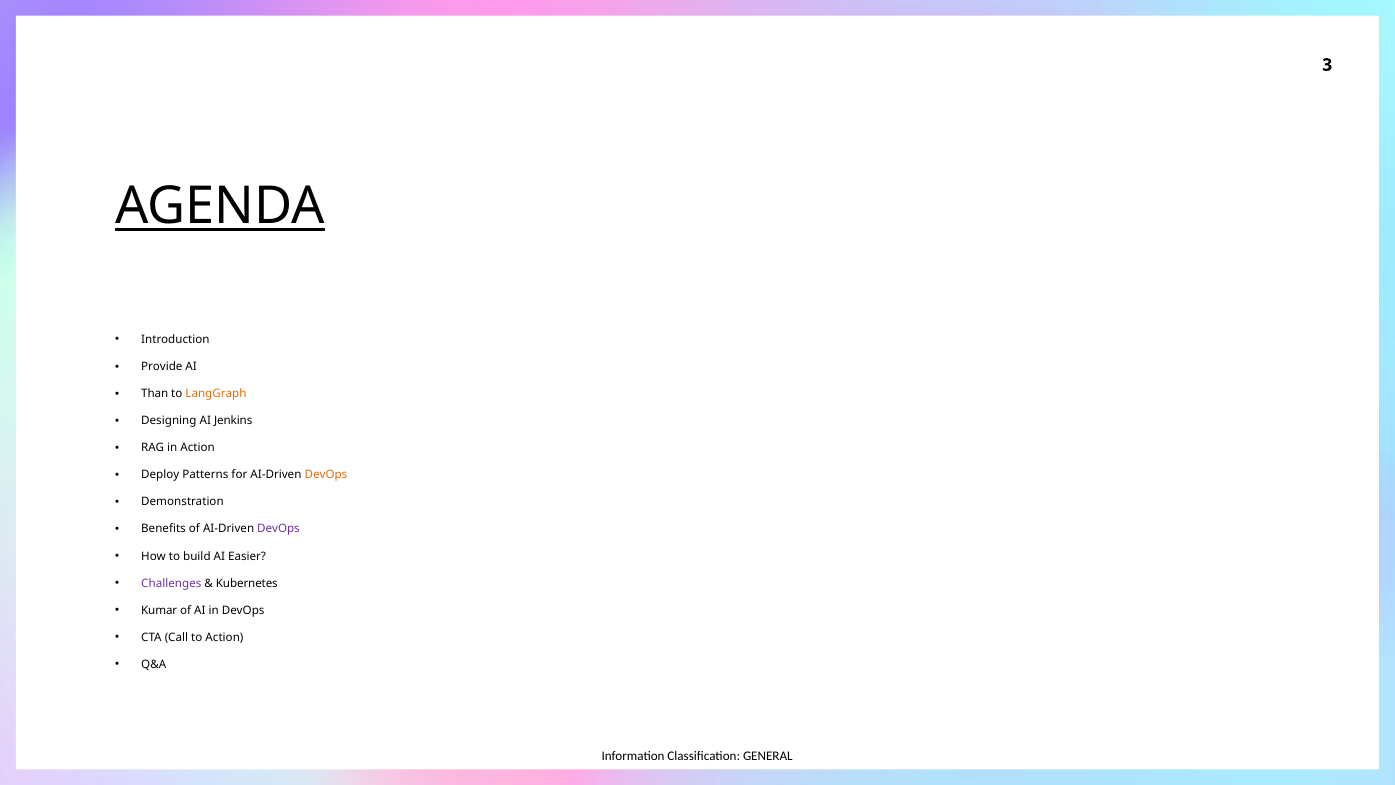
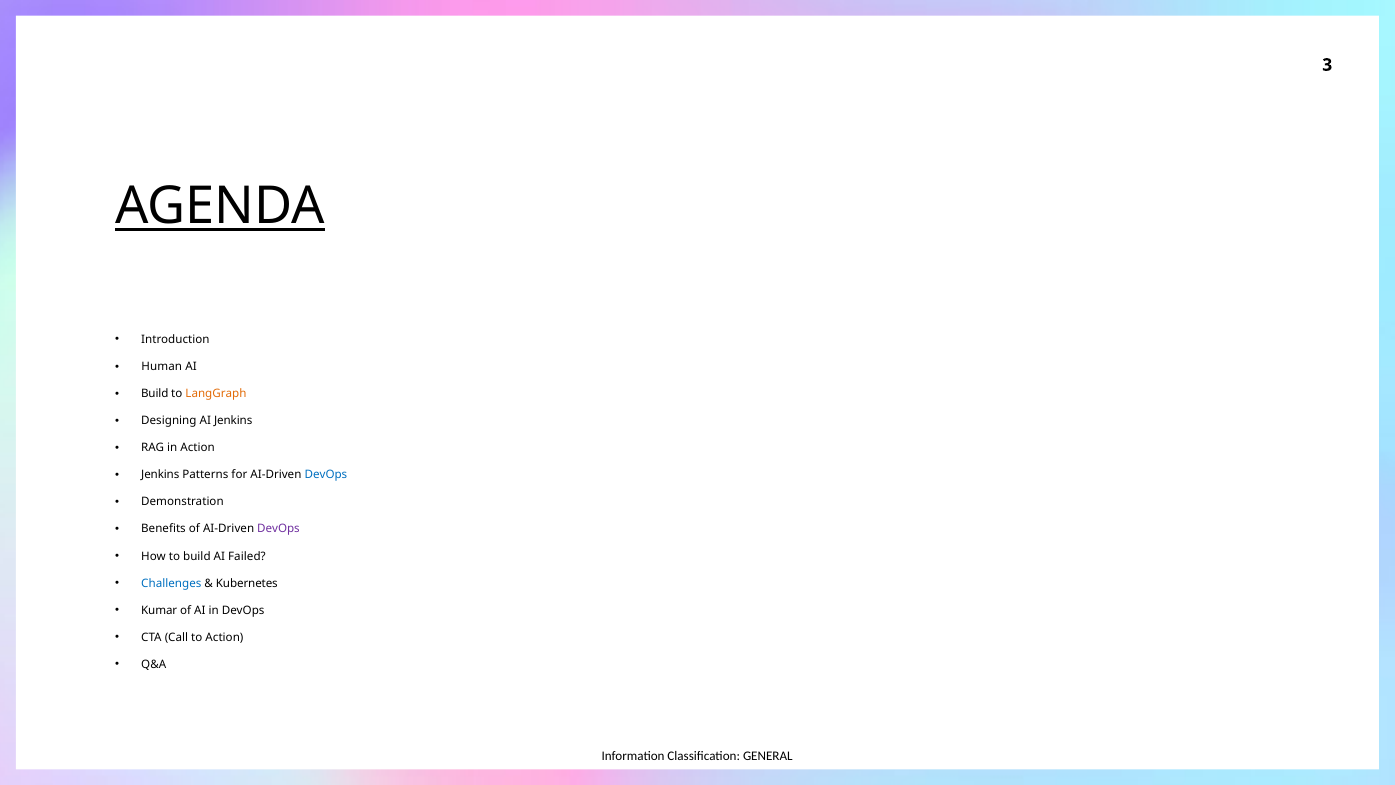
Provide: Provide -> Human
Than at (155, 394): Than -> Build
Deploy at (160, 475): Deploy -> Jenkins
DevOps at (326, 475) colour: orange -> blue
Easier: Easier -> Failed
Challenges colour: purple -> blue
